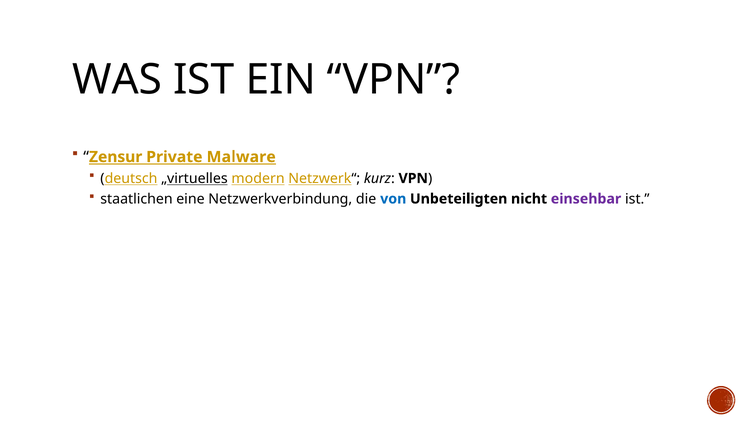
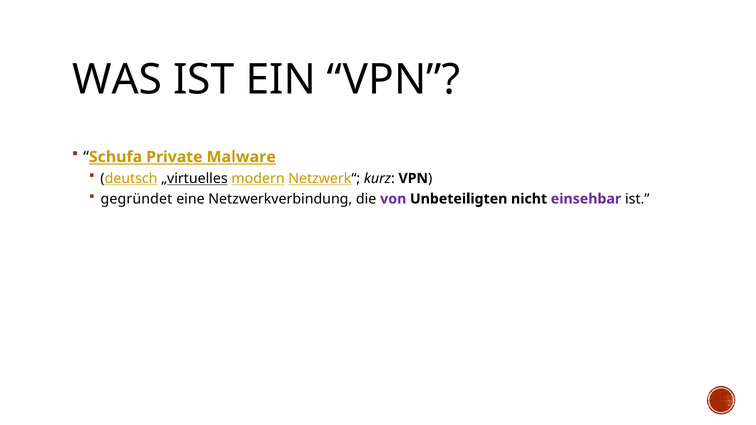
Zensur: Zensur -> Schufa
staatlichen: staatlichen -> gegründet
von colour: blue -> purple
